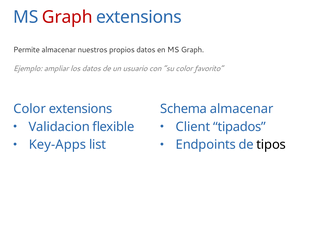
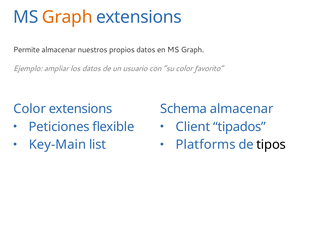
Graph at (67, 17) colour: red -> orange
Validacion: Validacion -> Peticiones
Key-Apps: Key-Apps -> Key-Main
Endpoints: Endpoints -> Platforms
